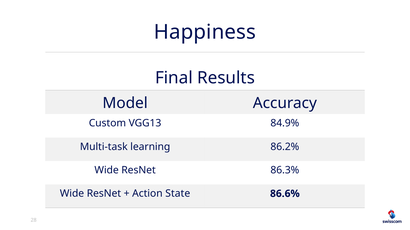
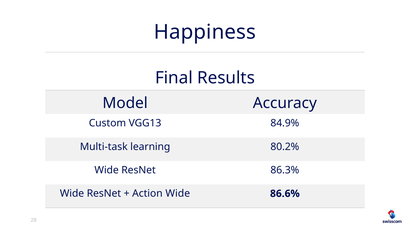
86.2%: 86.2% -> 80.2%
Action State: State -> Wide
